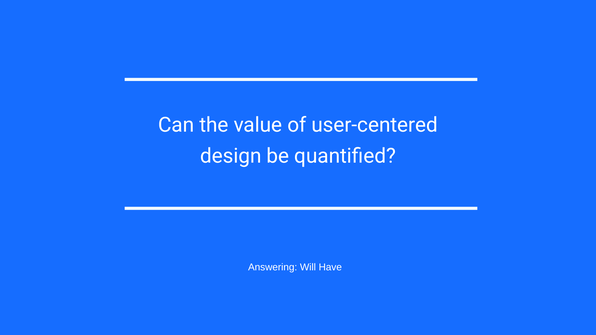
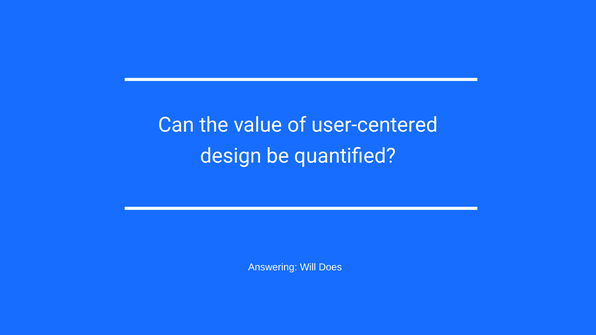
Have: Have -> Does
